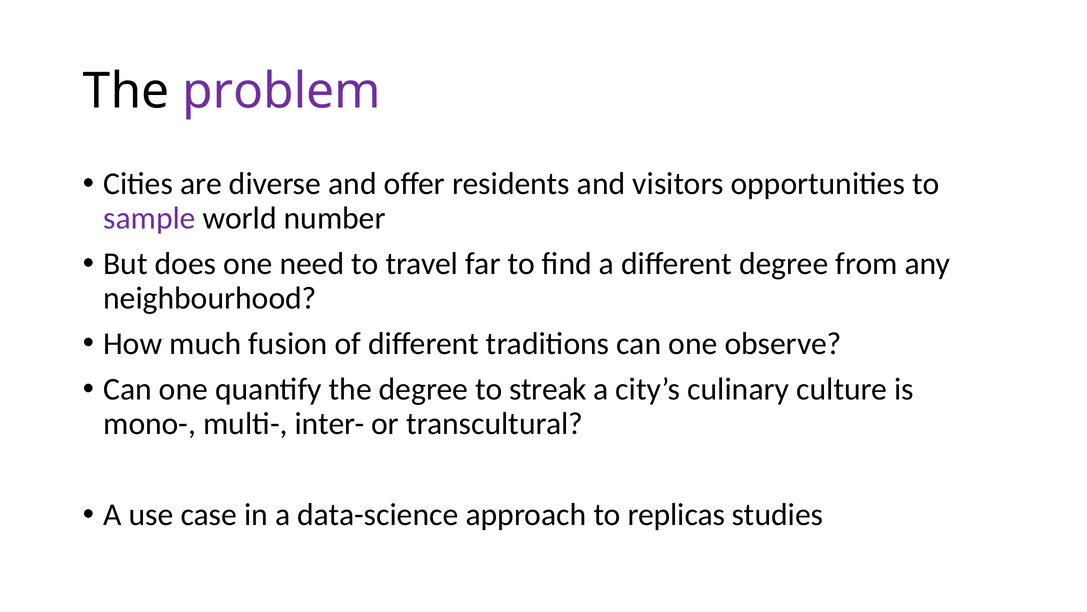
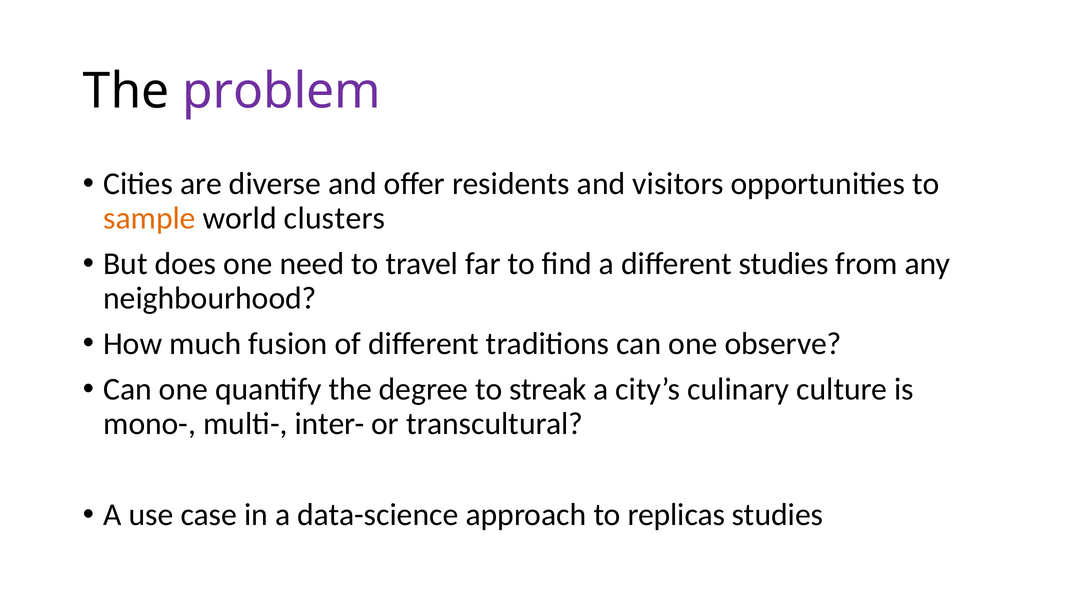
sample colour: purple -> orange
number: number -> clusters
different degree: degree -> studies
